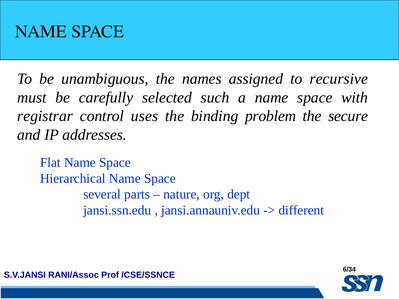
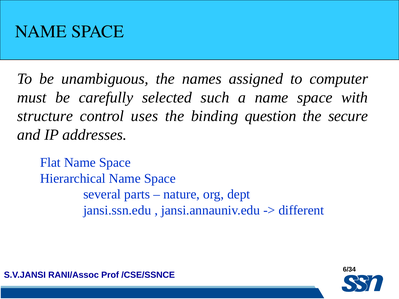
recursive: recursive -> computer
registrar: registrar -> structure
problem: problem -> question
